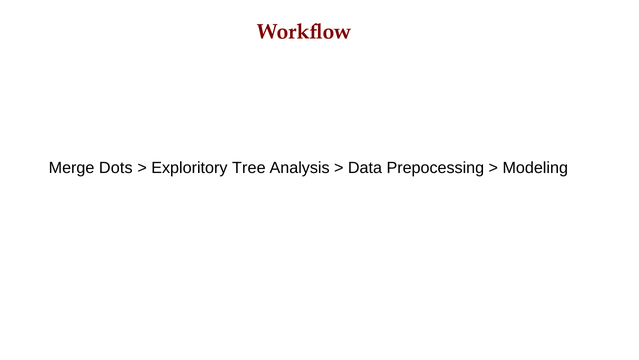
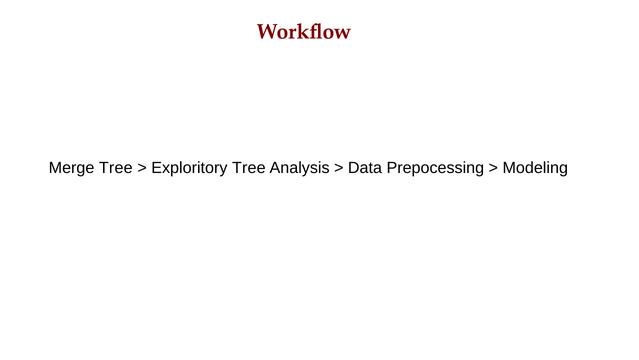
Merge Dots: Dots -> Tree
